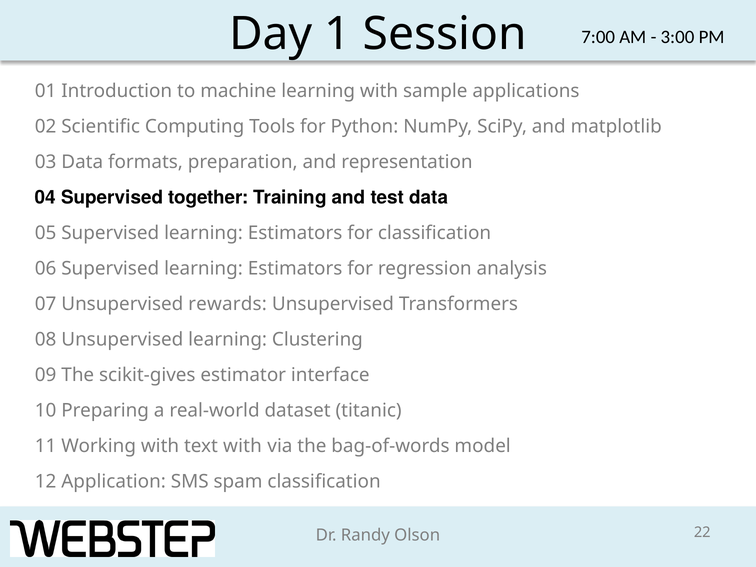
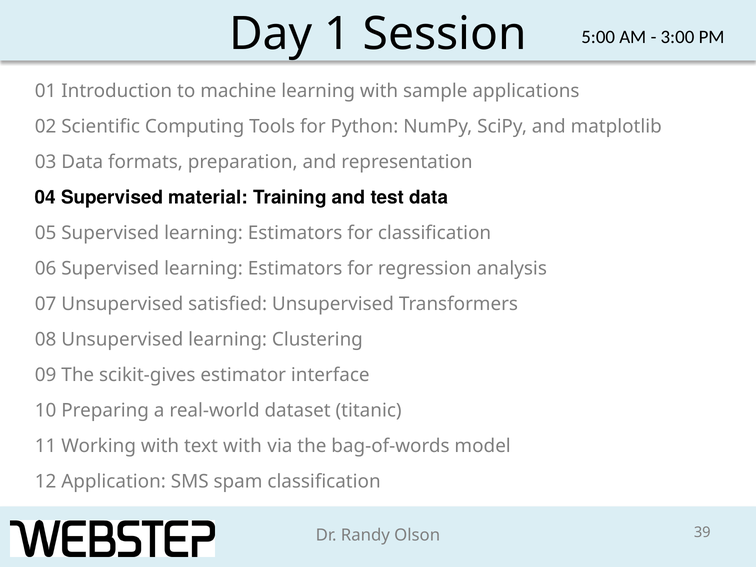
7:00: 7:00 -> 5:00
together: together -> material
rewards: rewards -> satisfied
22: 22 -> 39
